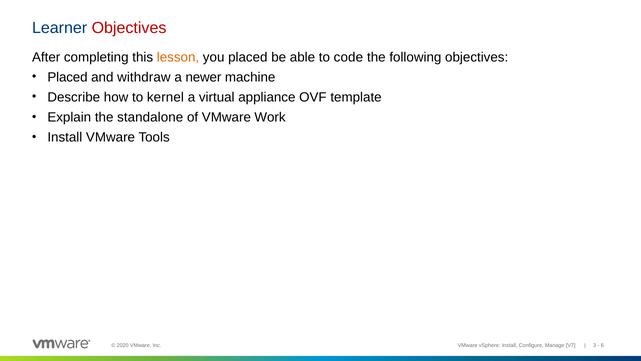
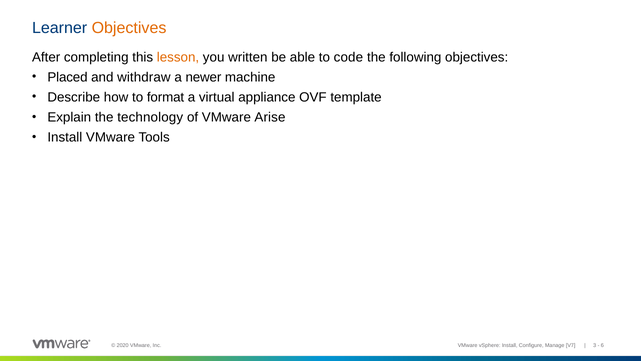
Objectives at (129, 28) colour: red -> orange
you placed: placed -> written
kernel: kernel -> format
standalone: standalone -> technology
Work: Work -> Arise
